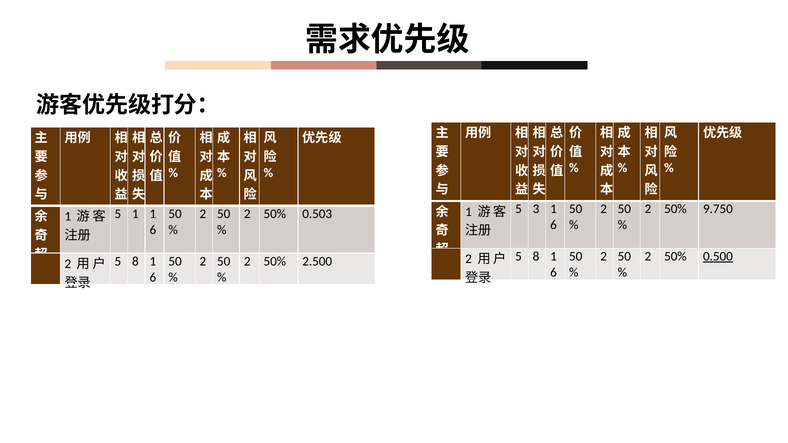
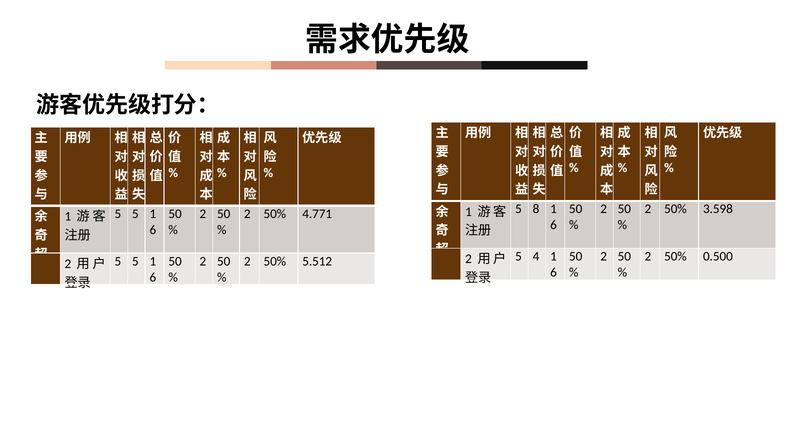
3: 3 -> 8
9.750: 9.750 -> 3.598
1 at (135, 214): 1 -> 5
0.503: 0.503 -> 4.771
8 at (536, 256): 8 -> 4
0.500 underline: present -> none
8 at (135, 261): 8 -> 5
2.500: 2.500 -> 5.512
